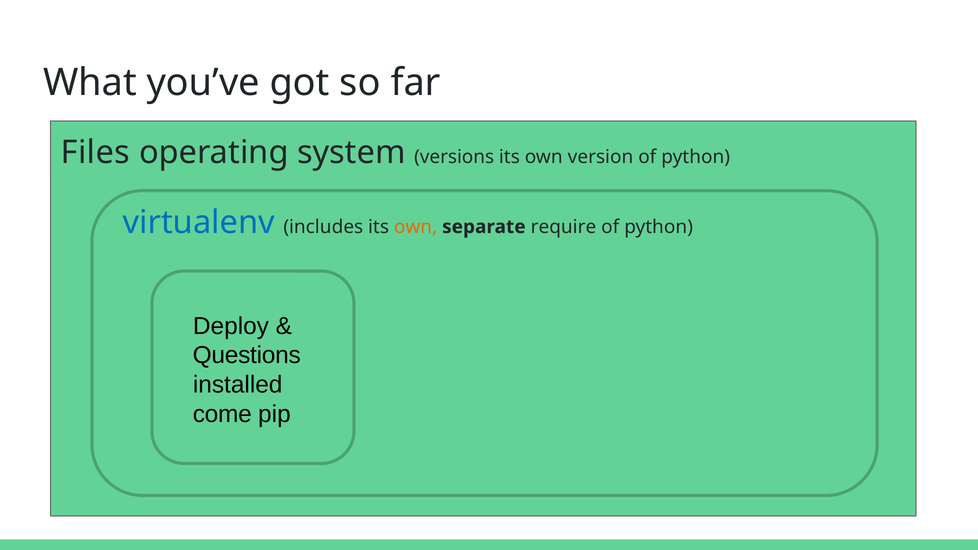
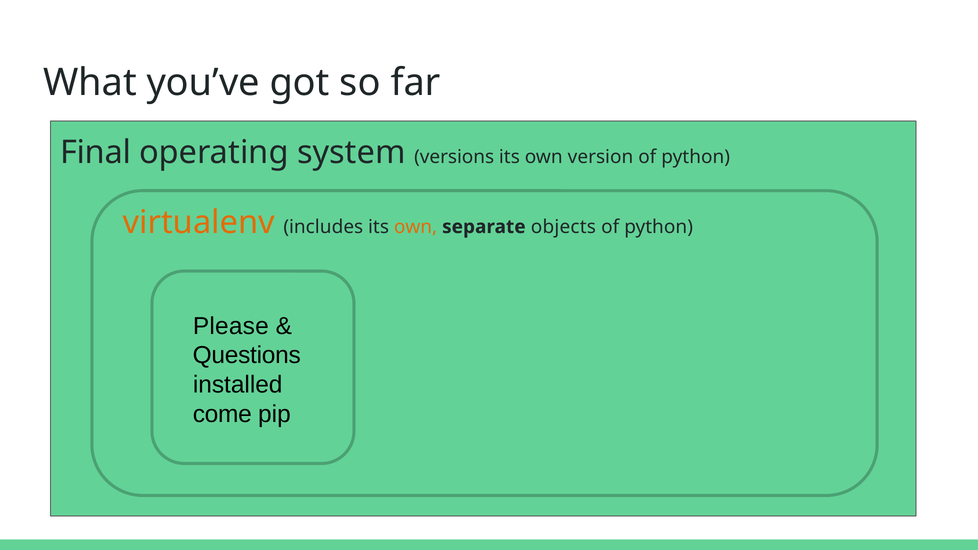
Files: Files -> Final
virtualenv colour: blue -> orange
require: require -> objects
Deploy: Deploy -> Please
